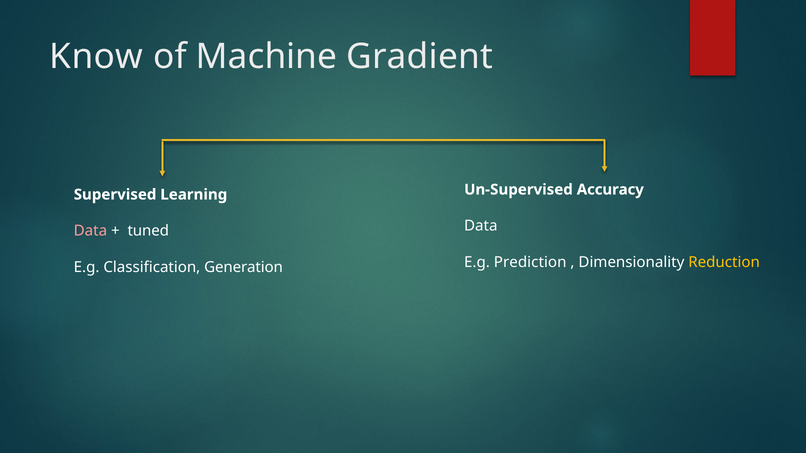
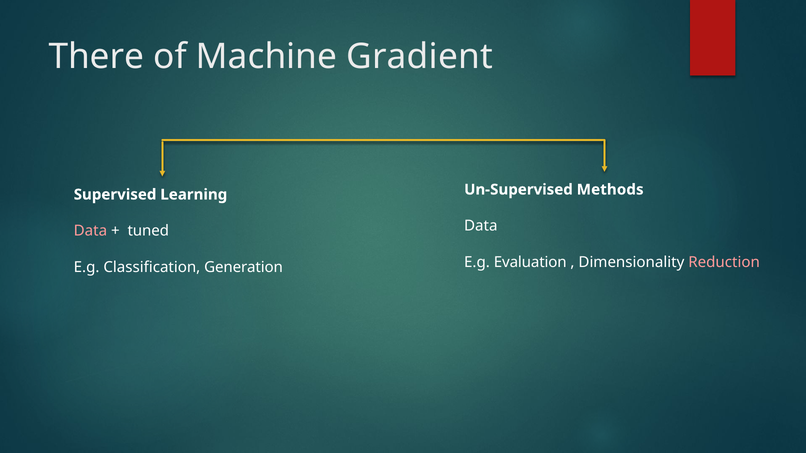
Know: Know -> There
Accuracy: Accuracy -> Methods
Prediction: Prediction -> Evaluation
Reduction colour: yellow -> pink
